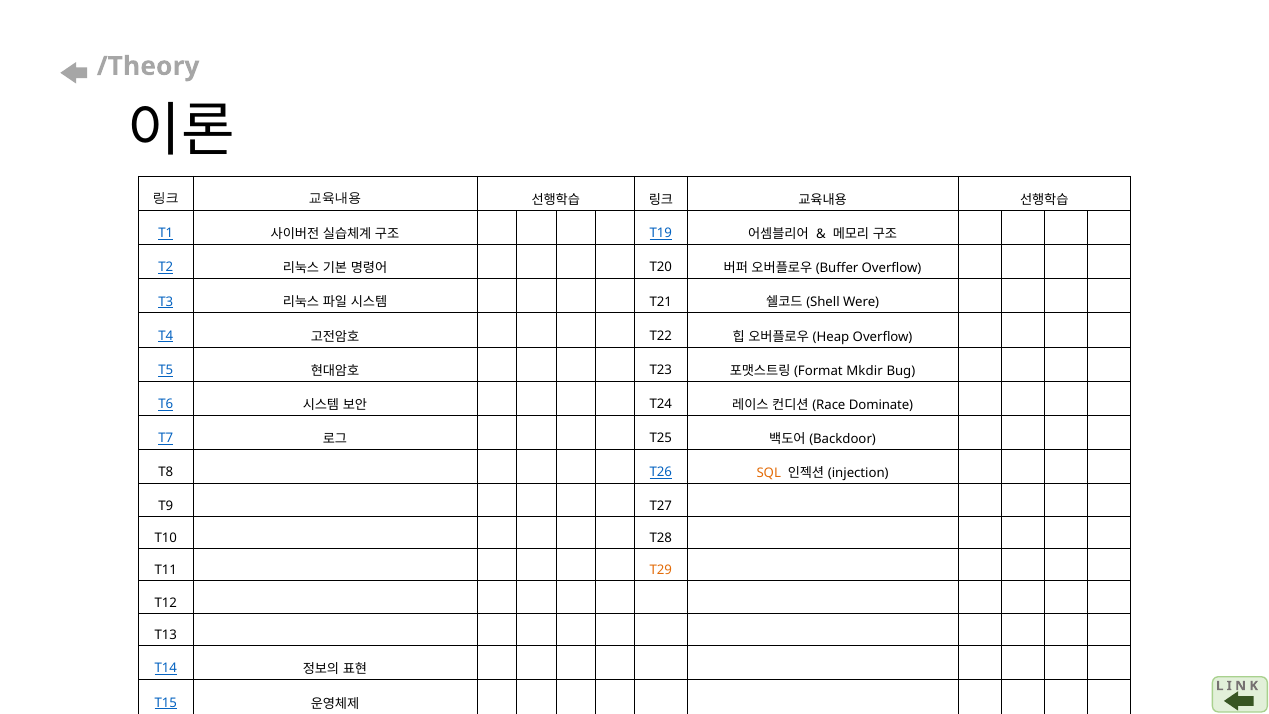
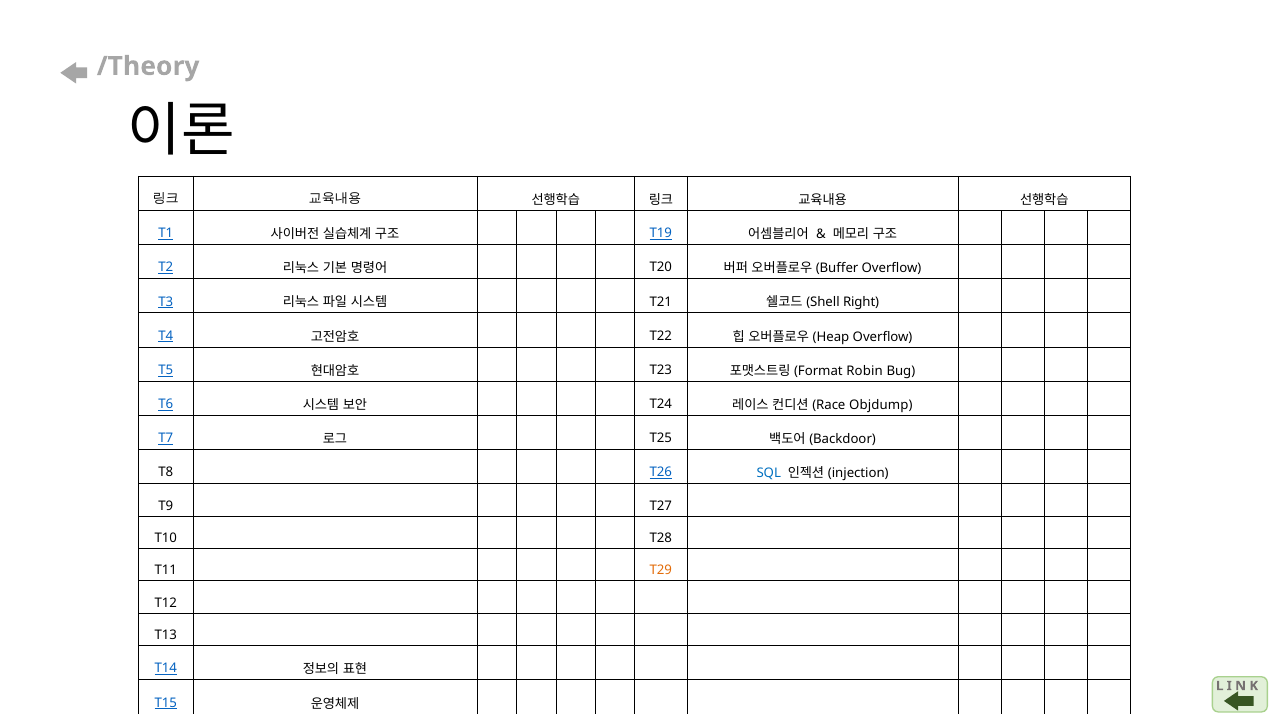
Were: Were -> Right
Mkdir: Mkdir -> Robin
Dominate: Dominate -> Objdump
SQL colour: orange -> blue
